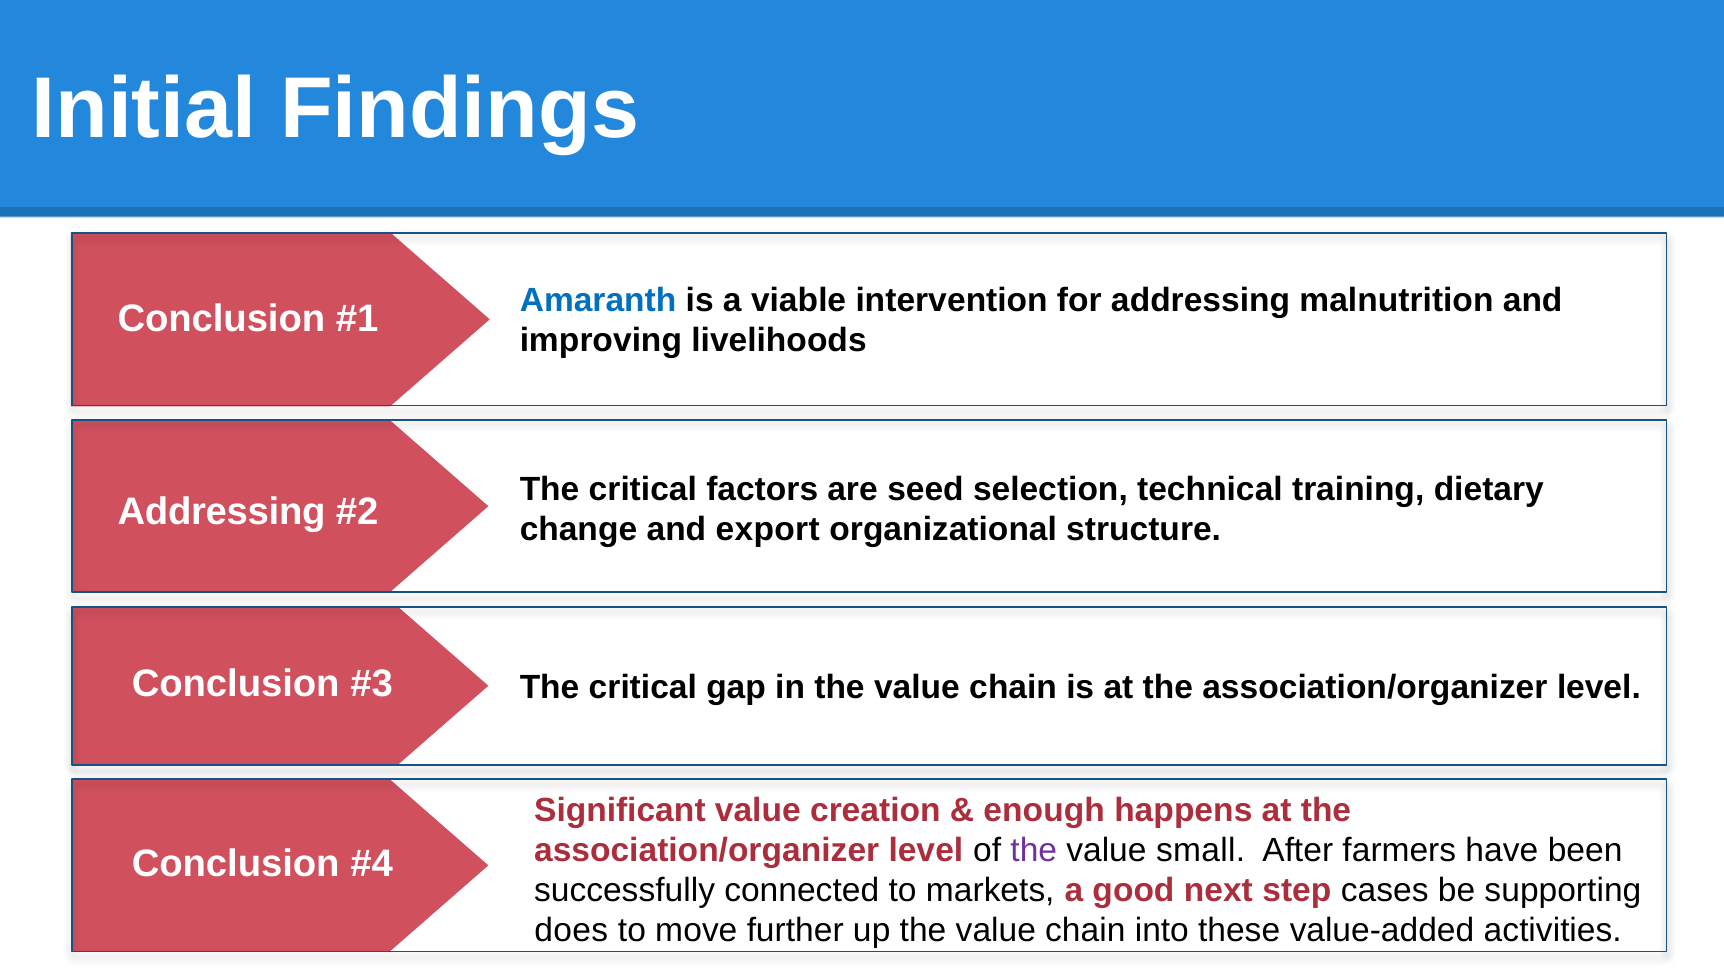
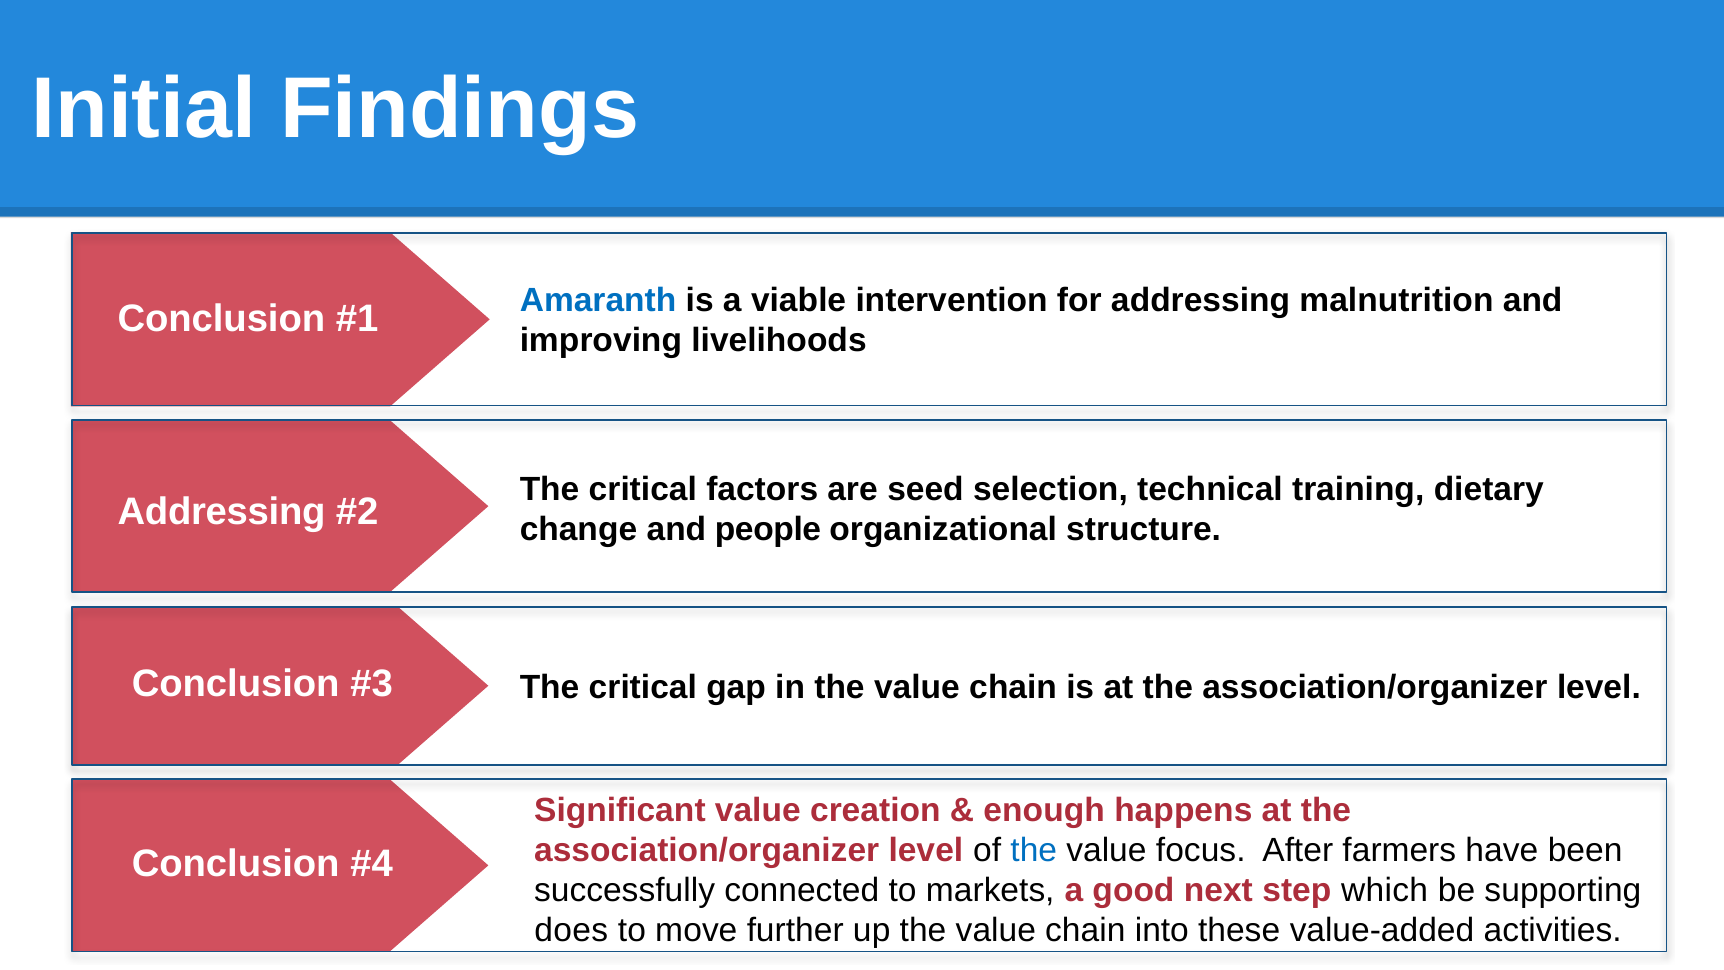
export: export -> people
the at (1034, 850) colour: purple -> blue
small: small -> focus
cases: cases -> which
